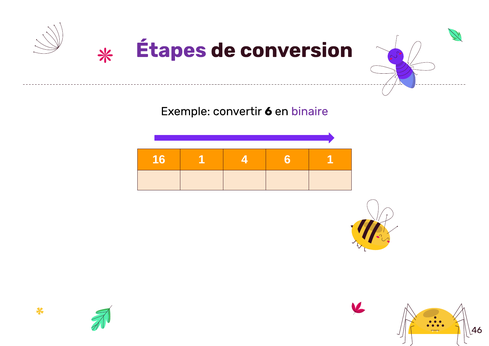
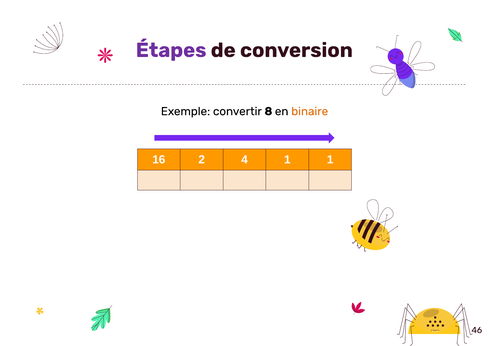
convertir 6: 6 -> 8
binaire colour: purple -> orange
16 1: 1 -> 2
4 6: 6 -> 1
